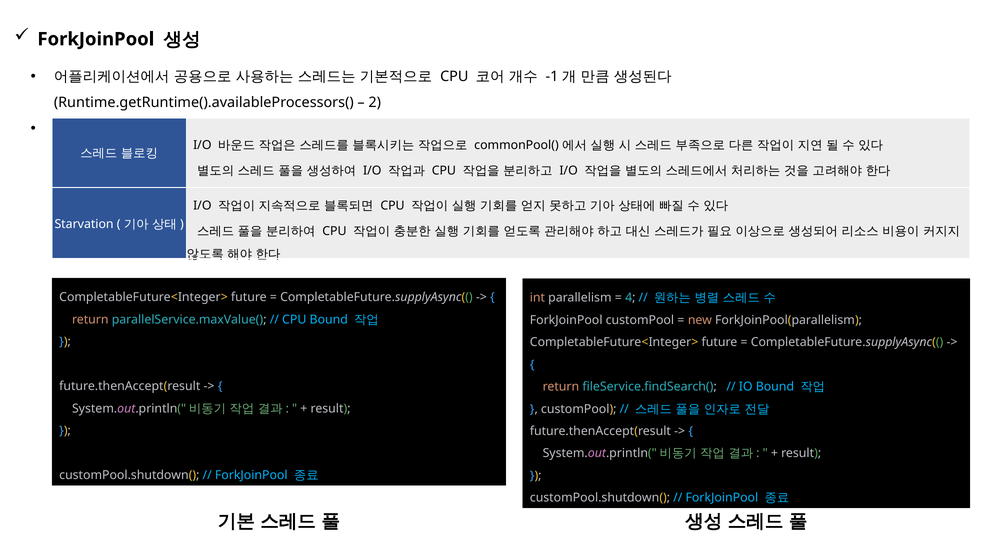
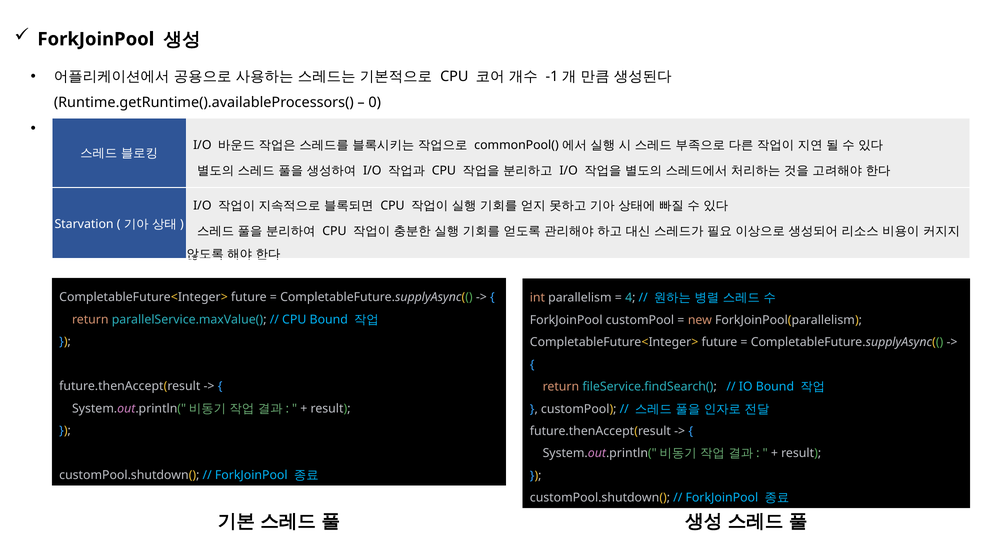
2: 2 -> 0
